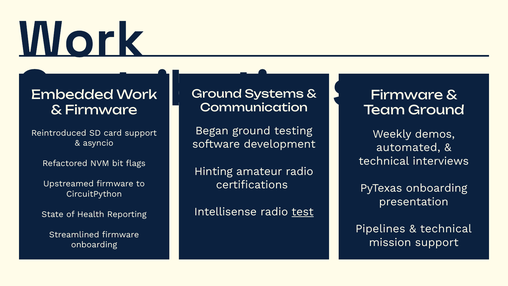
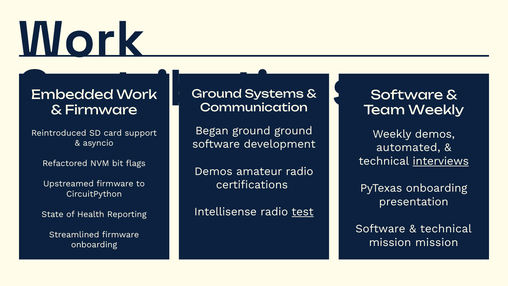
Firmware at (407, 95): Firmware -> Software
Team Ground: Ground -> Weekly
ground testing: testing -> ground
interviews underline: none -> present
Hinting at (213, 171): Hinting -> Demos
Pipelines at (380, 229): Pipelines -> Software
mission support: support -> mission
